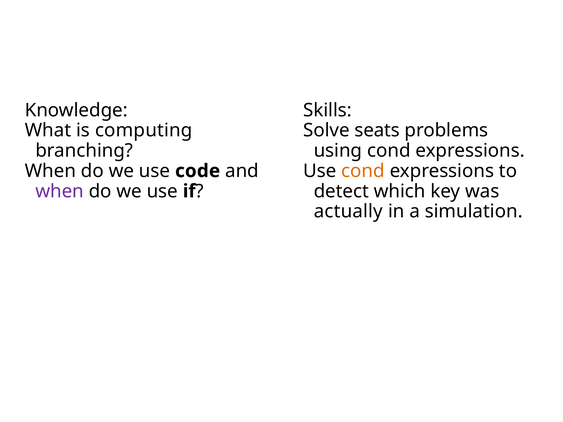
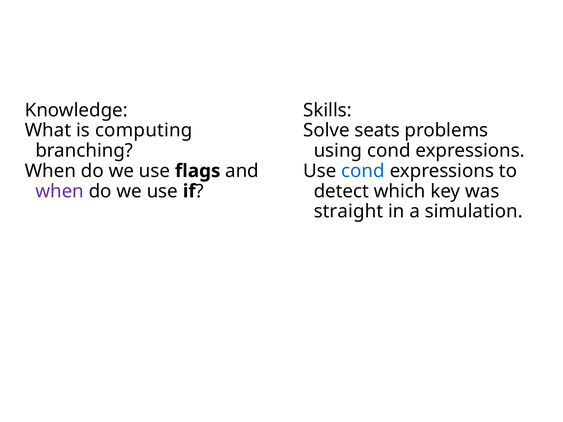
code: code -> flags
cond at (363, 171) colour: orange -> blue
actually: actually -> straight
